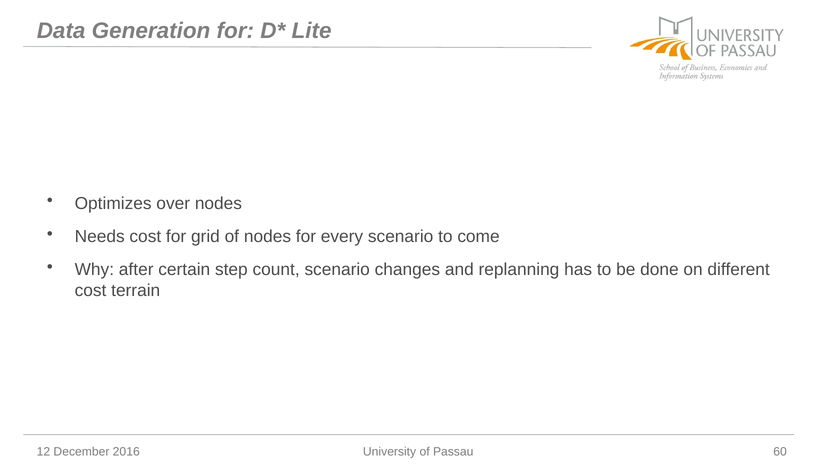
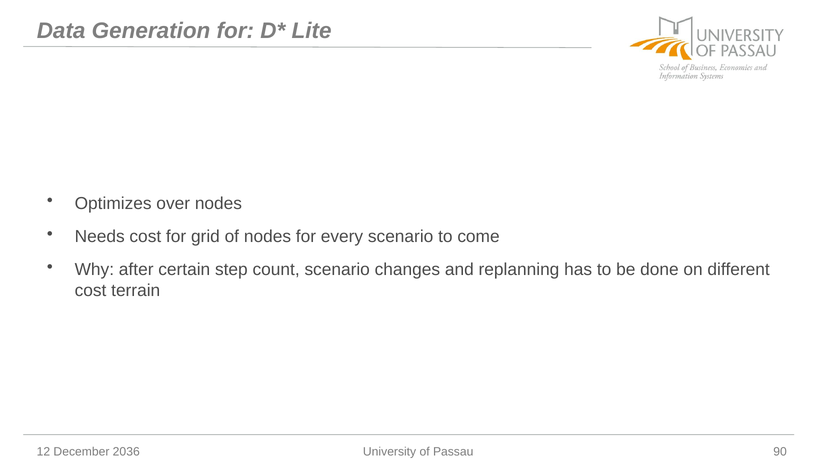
2016: 2016 -> 2036
60: 60 -> 90
